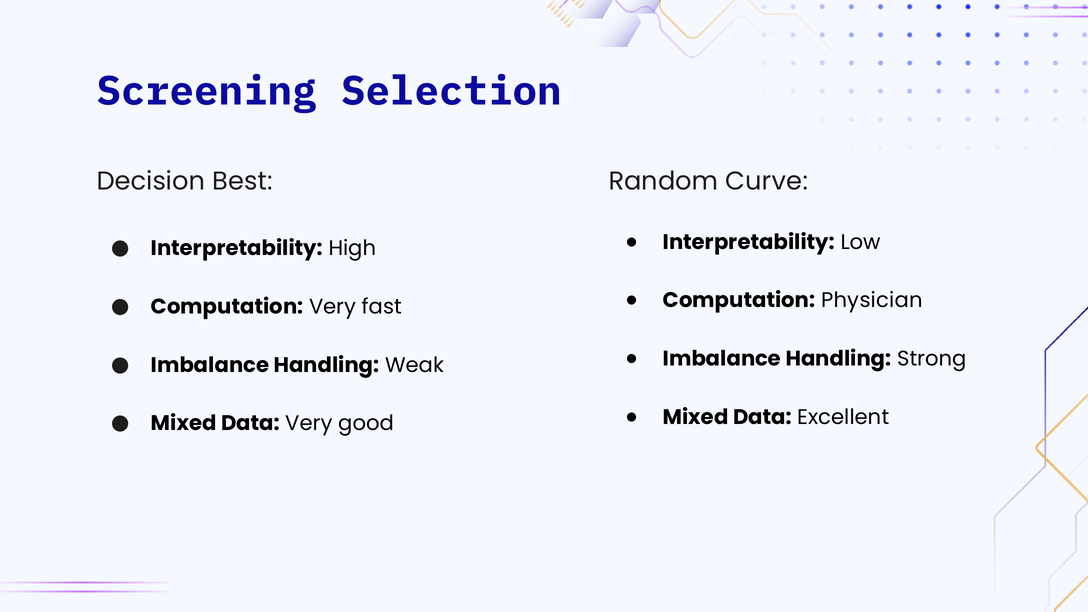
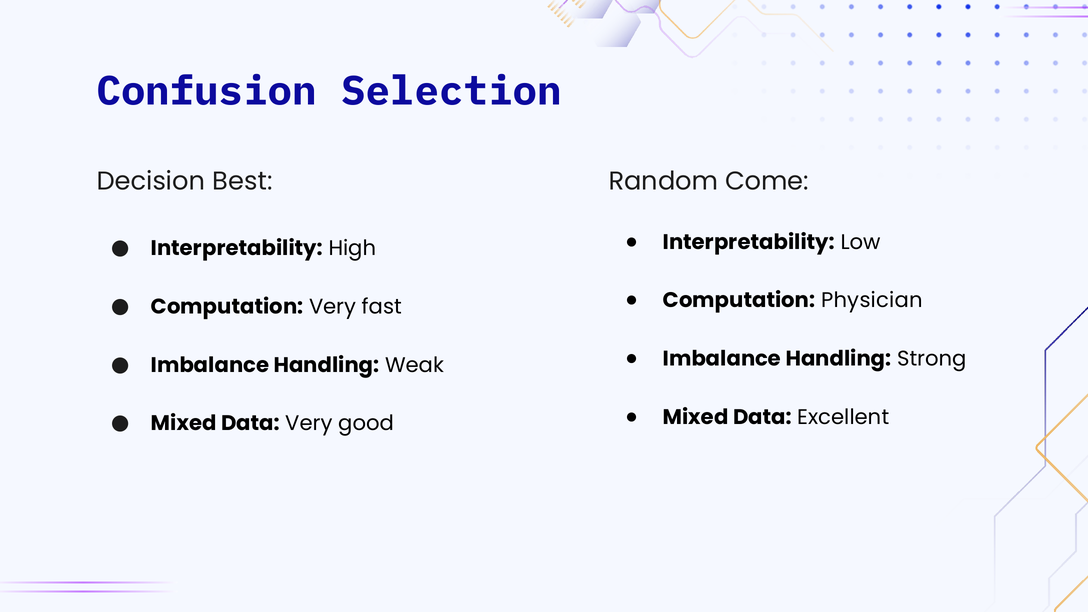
Screening: Screening -> Confusion
Curve: Curve -> Come
